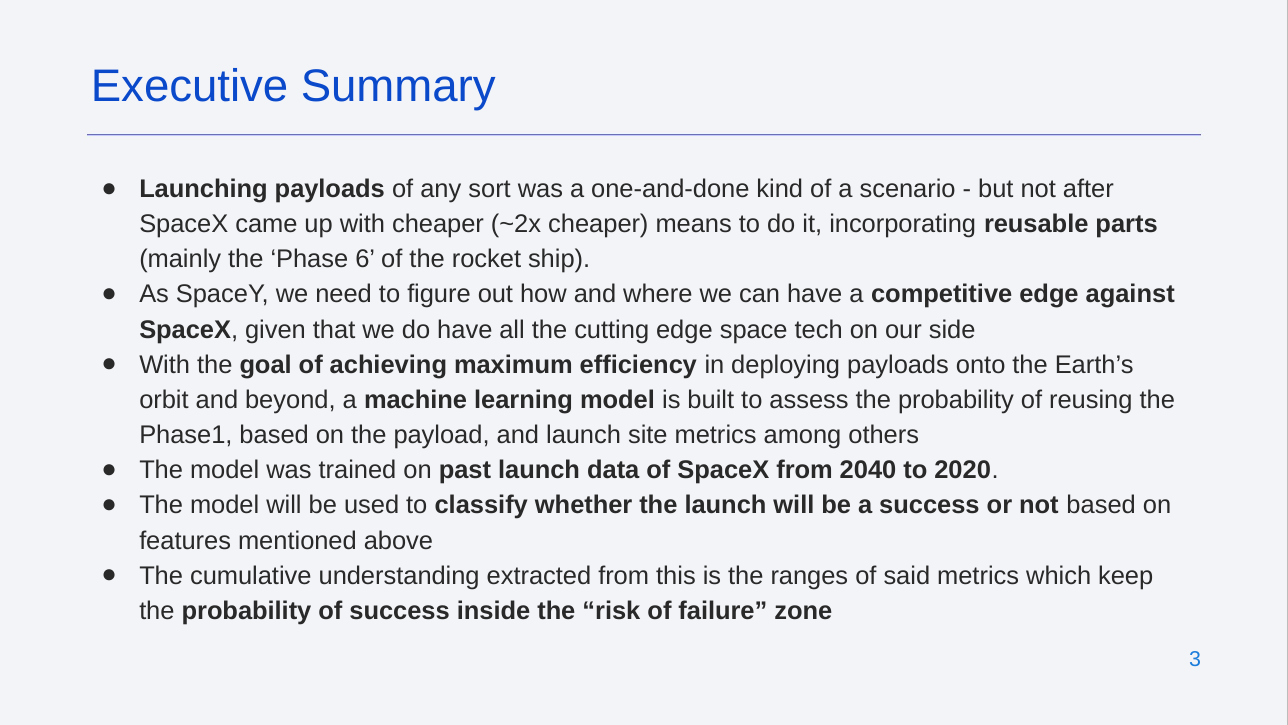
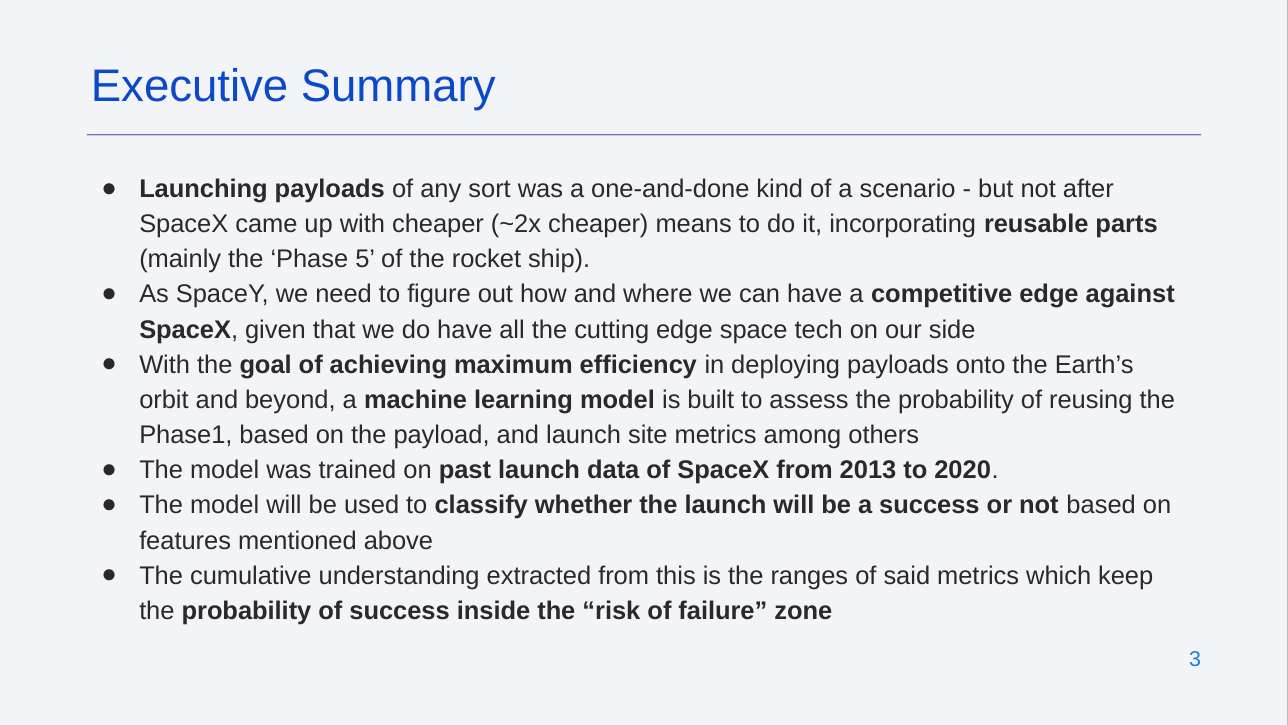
6: 6 -> 5
2040: 2040 -> 2013
